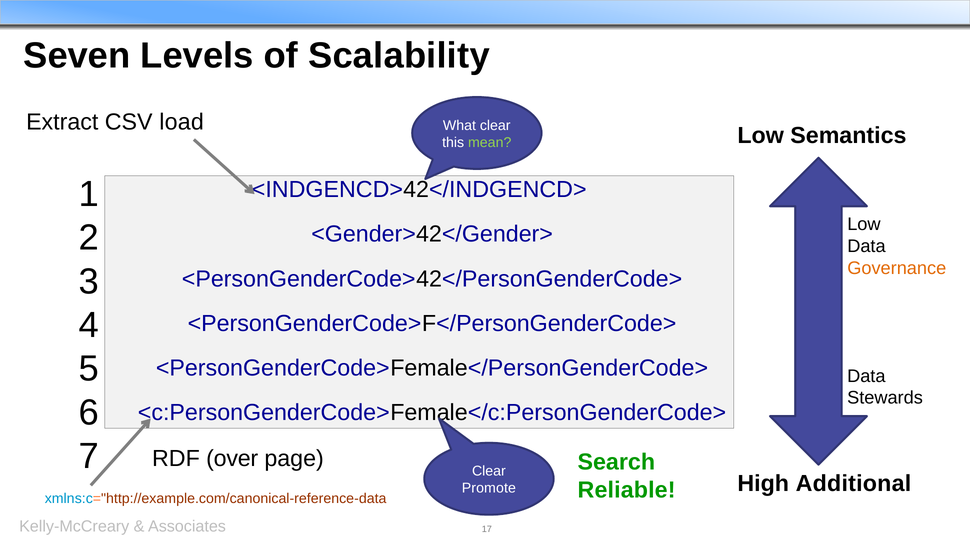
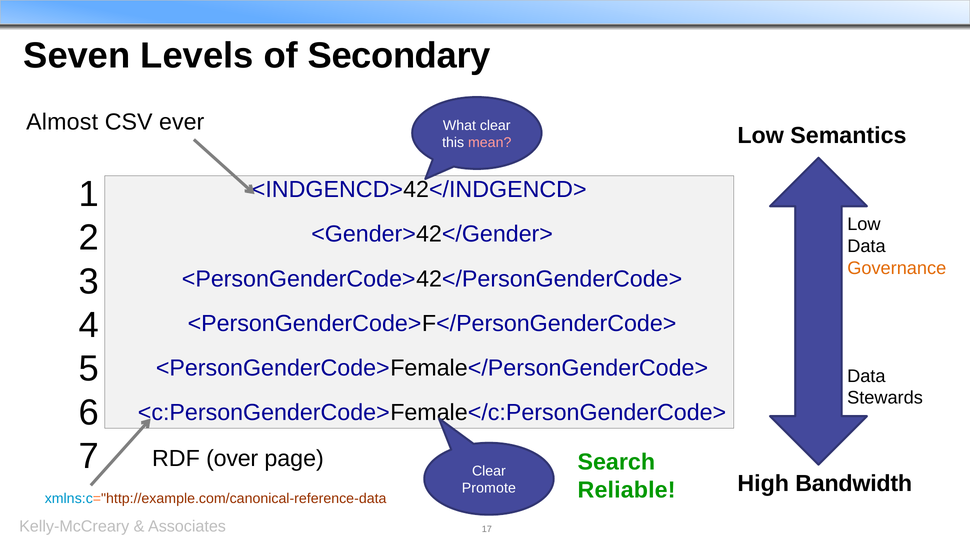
Scalability: Scalability -> Secondary
Extract: Extract -> Almost
load: load -> ever
mean colour: light green -> pink
Additional: Additional -> Bandwidth
